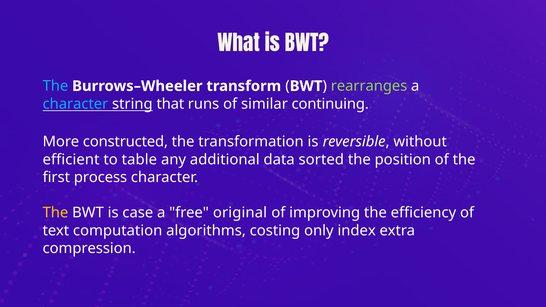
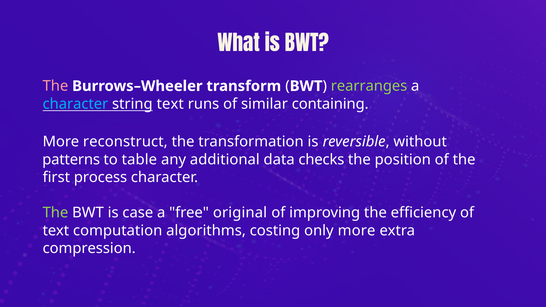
The at (55, 86) colour: light blue -> pink
string that: that -> text
continuing: continuing -> containing
constructed: constructed -> reconstruct
efficient: efficient -> patterns
sorted: sorted -> checks
The at (55, 213) colour: yellow -> light green
only index: index -> more
